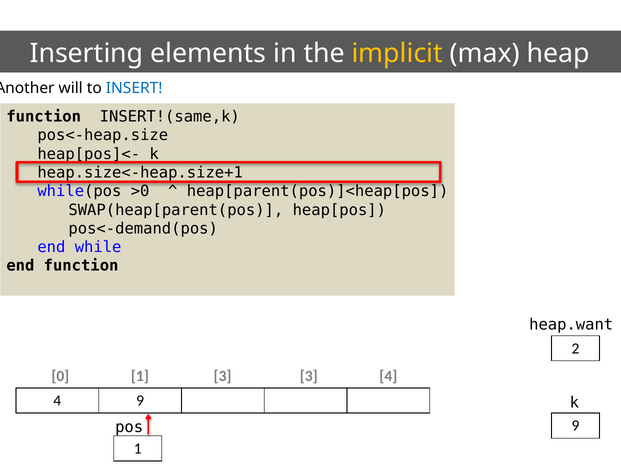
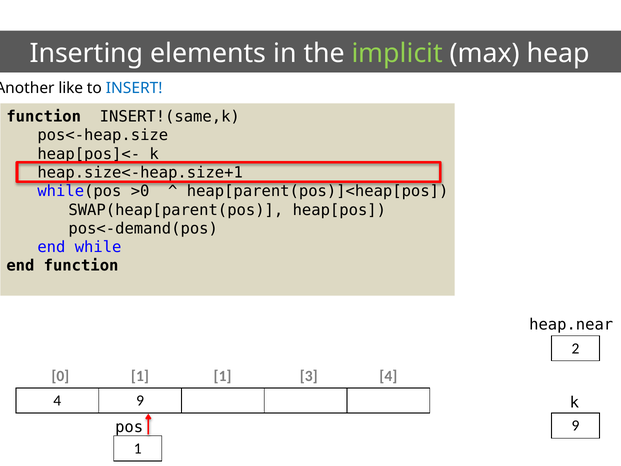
implicit colour: yellow -> light green
will: will -> like
heap.want: heap.want -> heap.near
1 3: 3 -> 1
